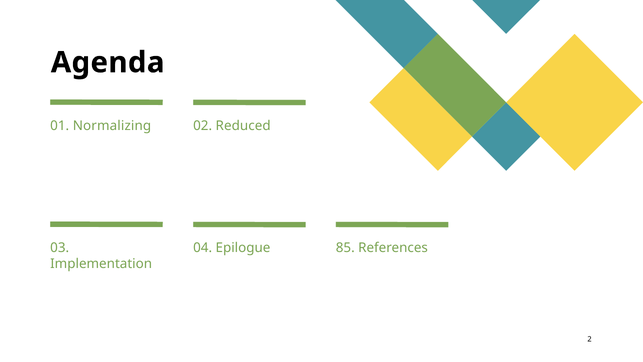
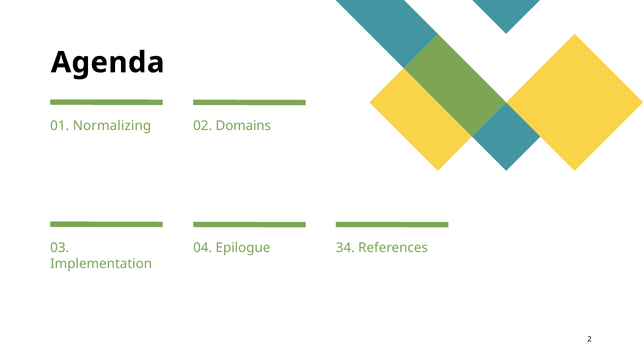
Reduced: Reduced -> Domains
85: 85 -> 34
